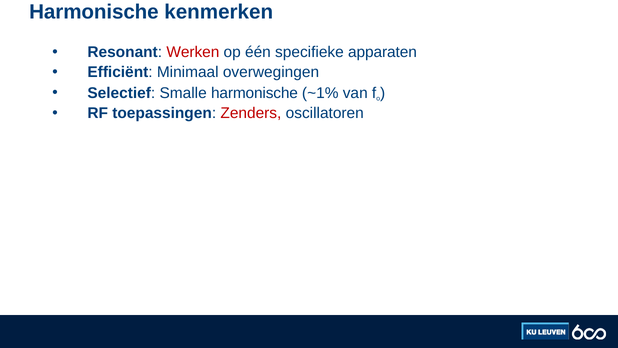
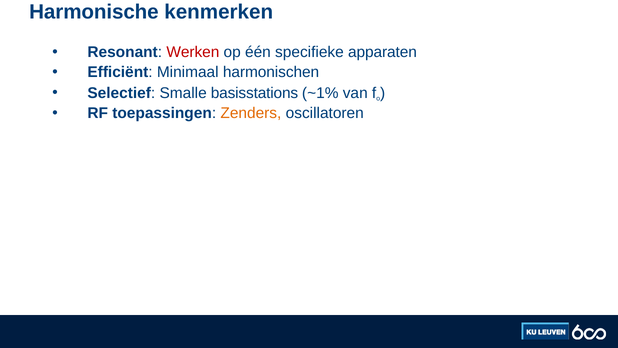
overwegingen: overwegingen -> harmonischen
Smalle harmonische: harmonische -> basisstations
Zenders colour: red -> orange
